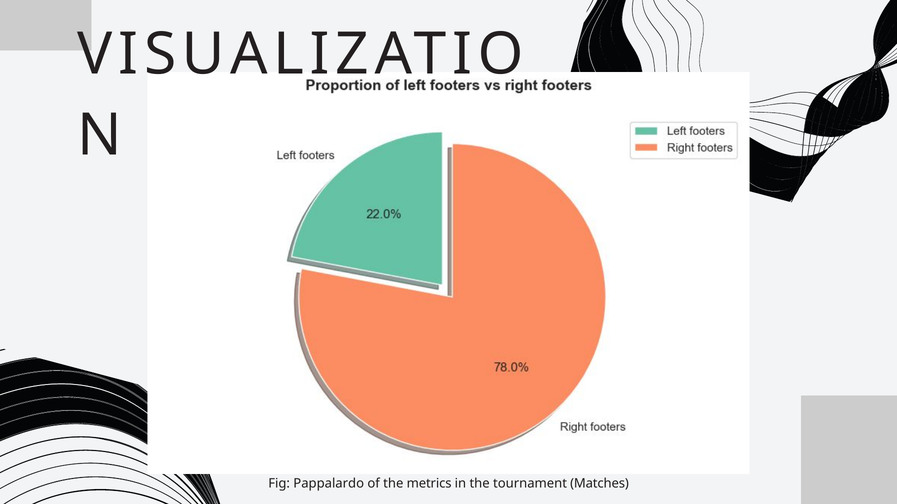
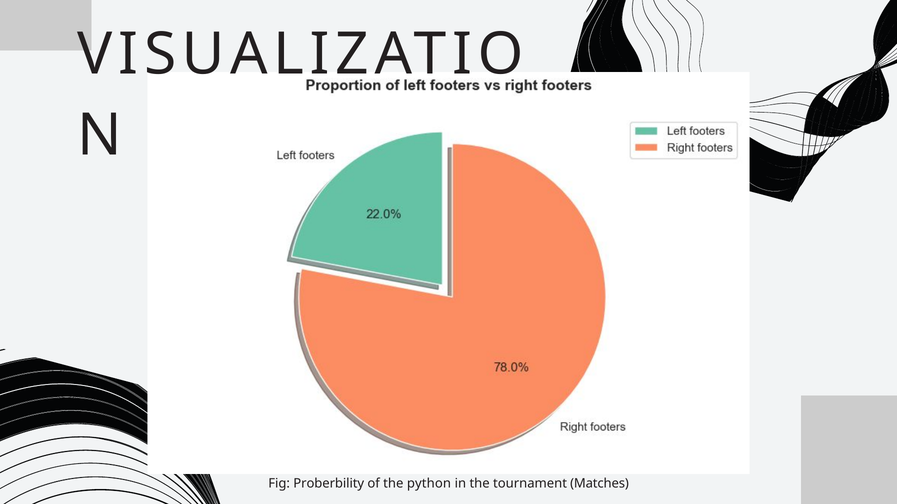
Pappalardo: Pappalardo -> Proberbility
metrics: metrics -> python
